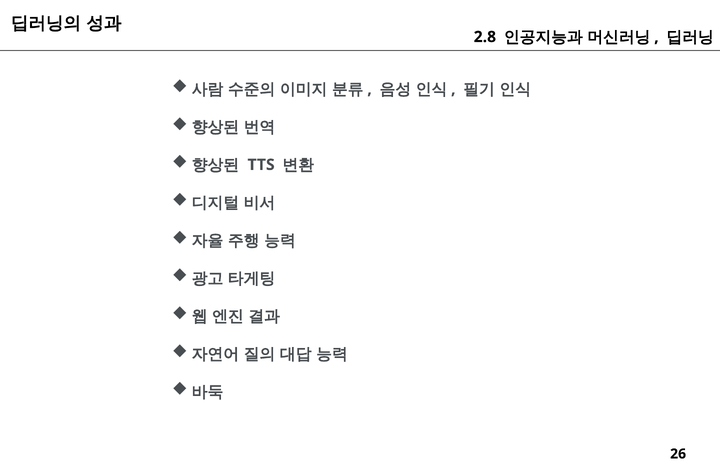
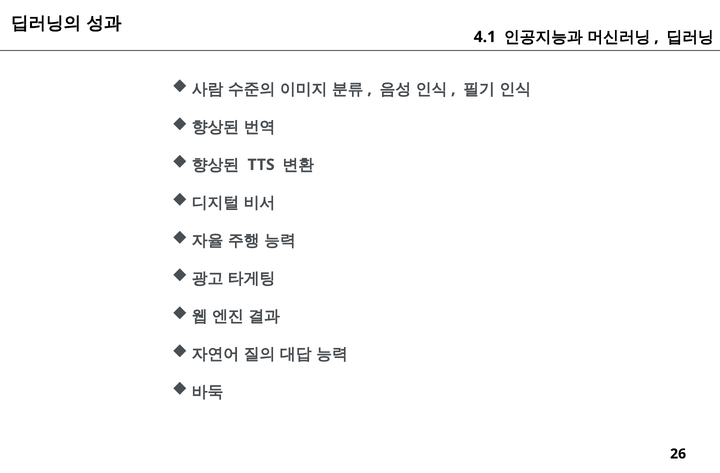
2.8: 2.8 -> 4.1
